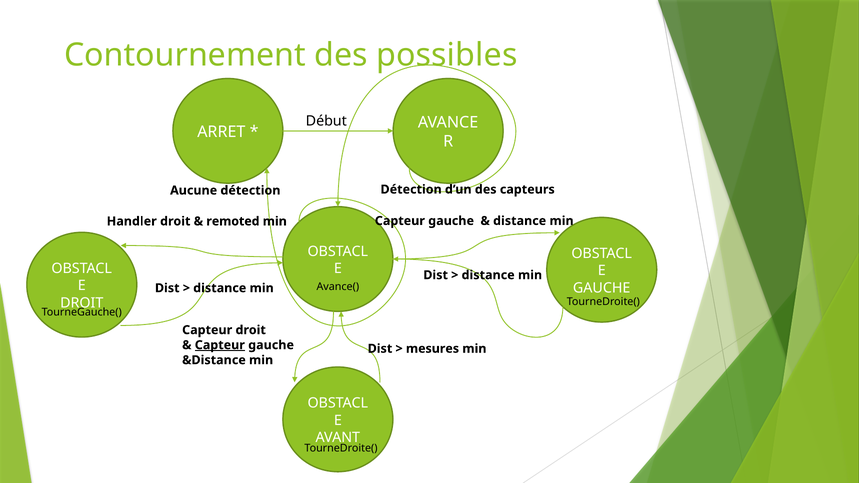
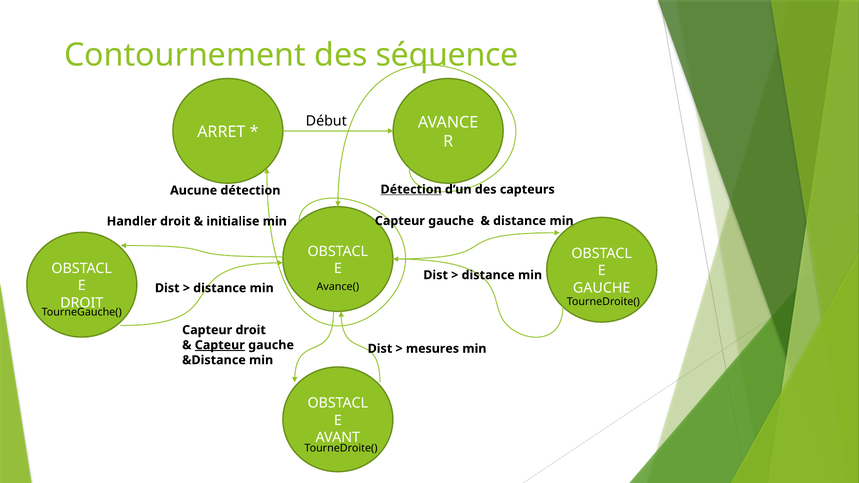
possibles: possibles -> séquence
Détection at (411, 190) underline: none -> present
remoted: remoted -> initialise
